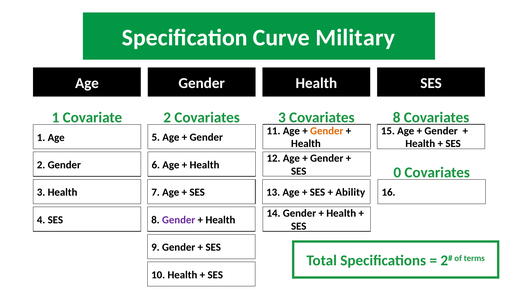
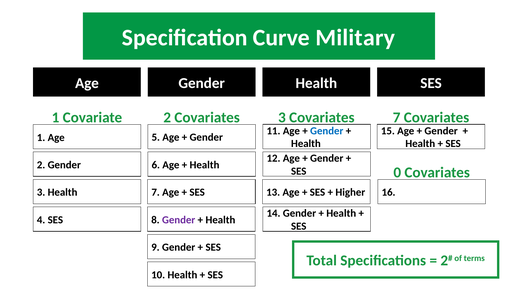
Covariate 8: 8 -> 7
Gender at (327, 131) colour: orange -> blue
Ability: Ability -> Higher
